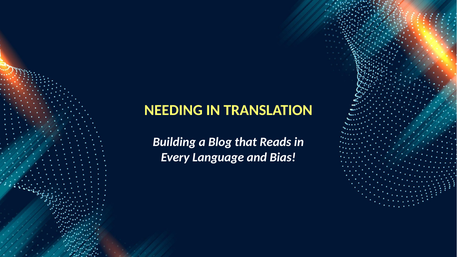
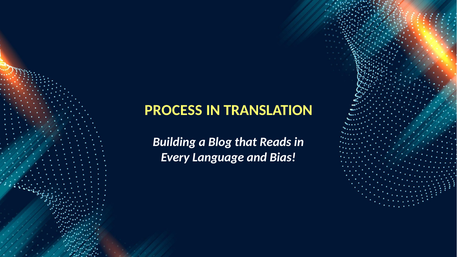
NEEDING: NEEDING -> PROCESS
